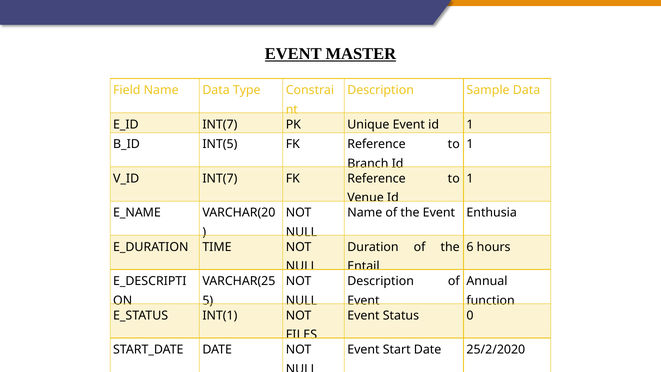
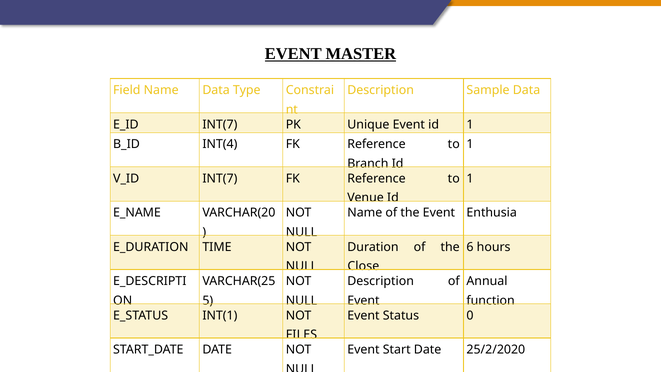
INT(5: INT(5 -> INT(4
Entail: Entail -> Close
